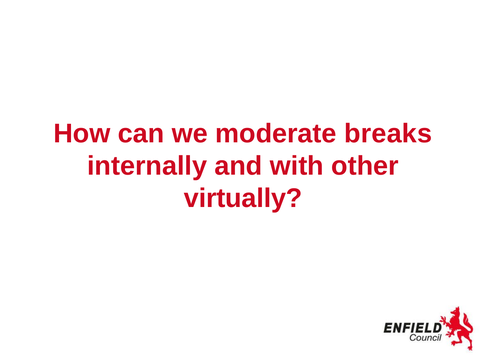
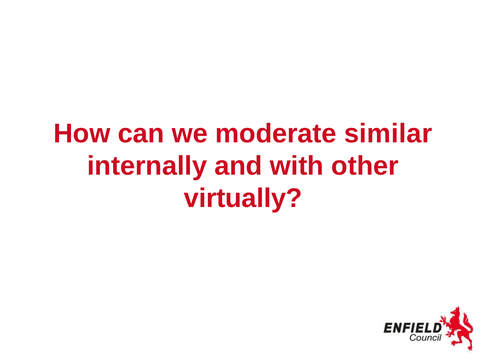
breaks: breaks -> similar
